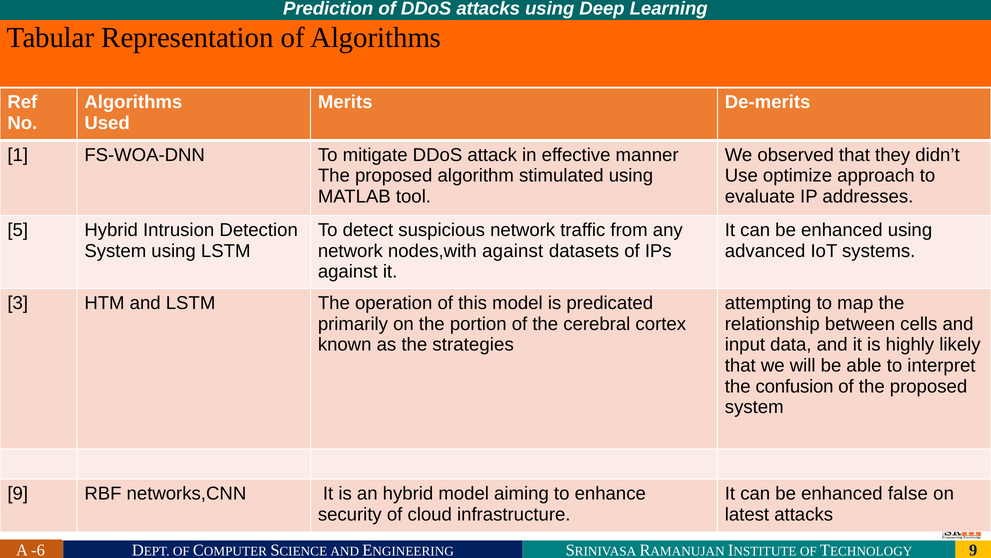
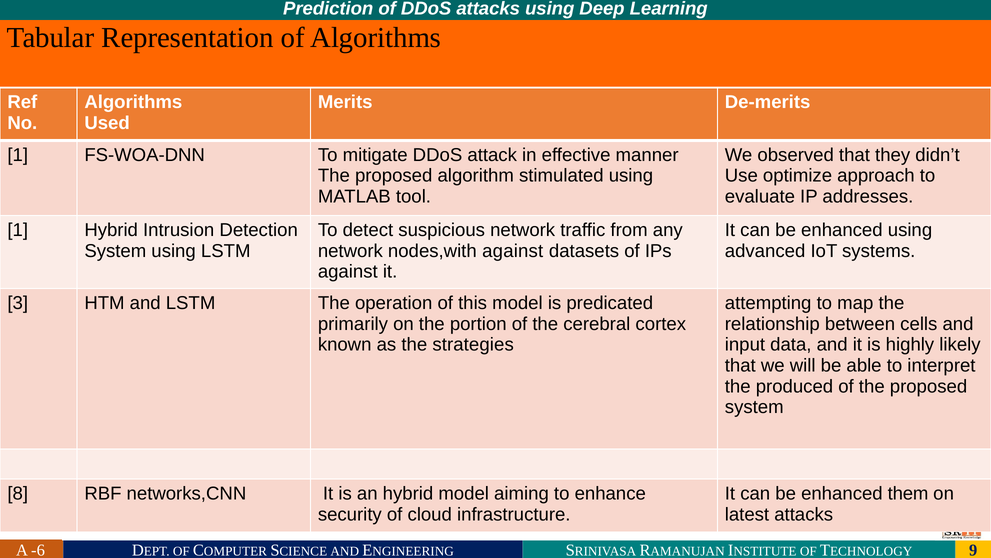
5 at (18, 230): 5 -> 1
confusion: confusion -> produced
9 at (18, 493): 9 -> 8
false: false -> them
